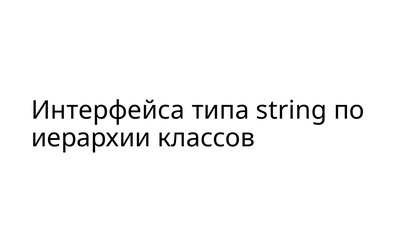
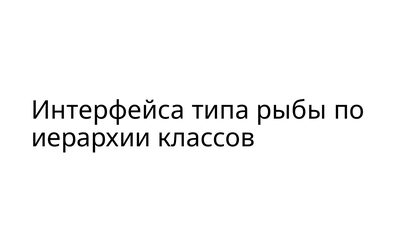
string: string -> рыбы
